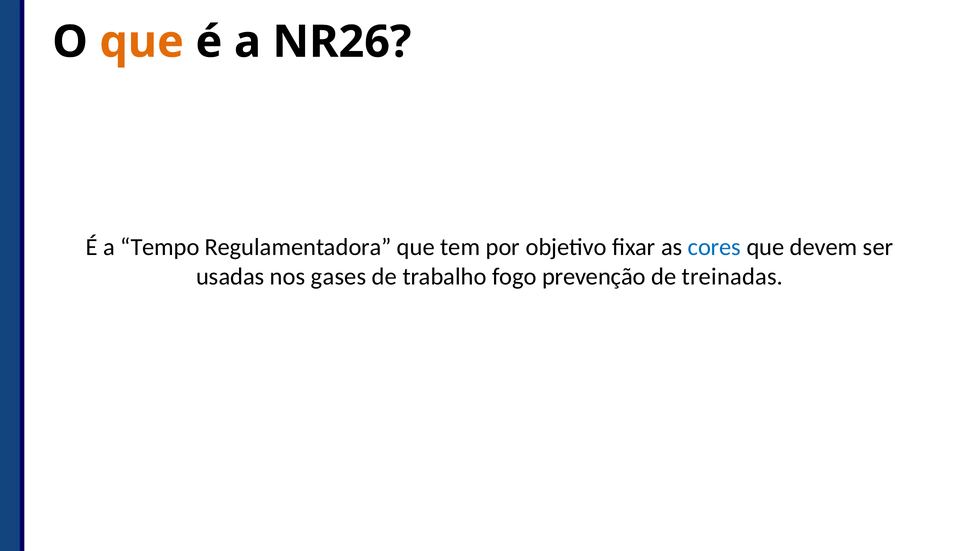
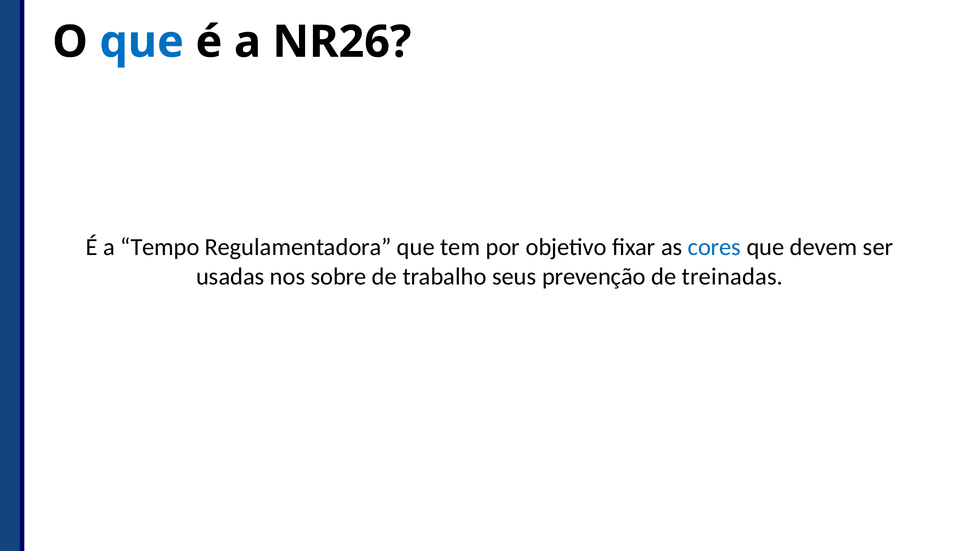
que at (142, 42) colour: orange -> blue
gases: gases -> sobre
fogo: fogo -> seus
